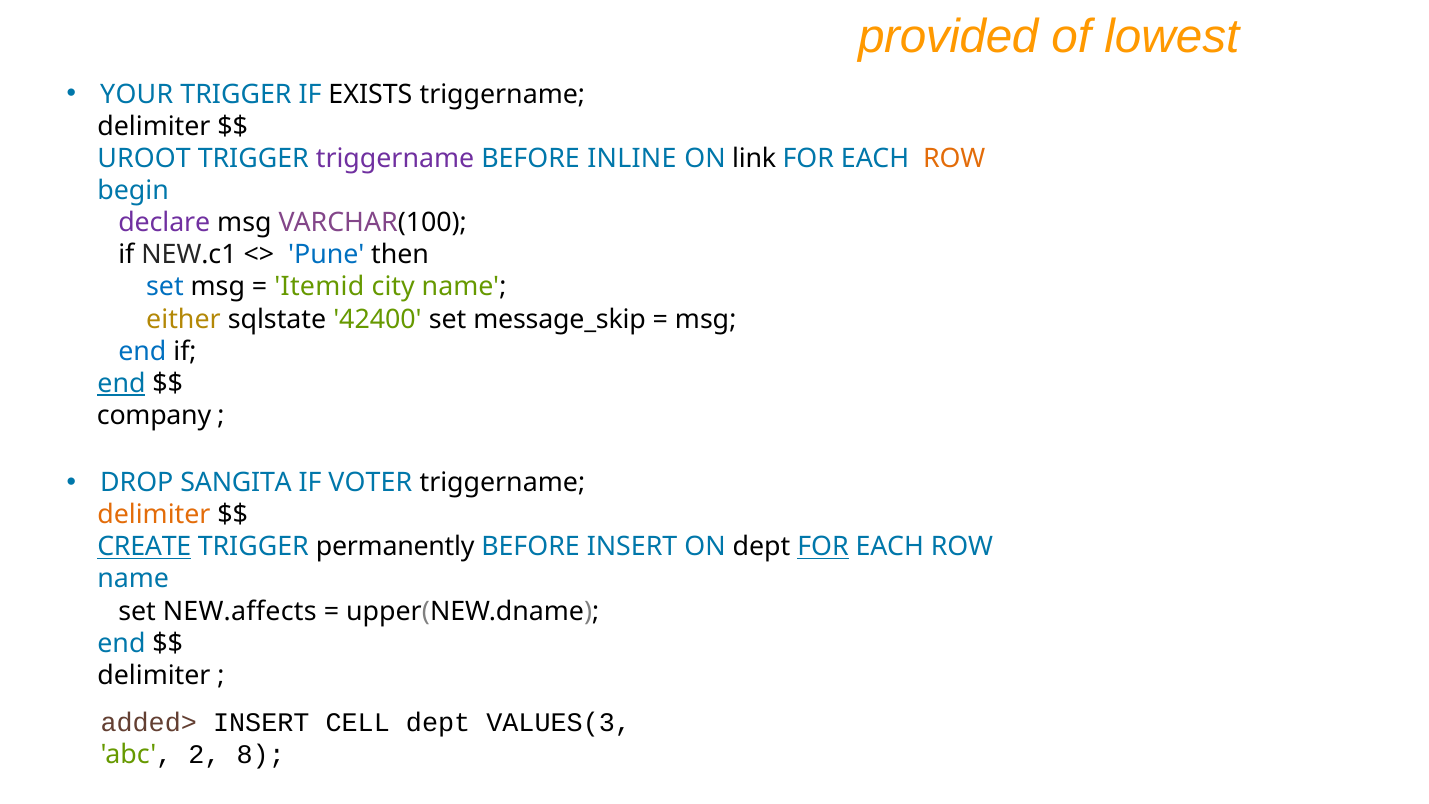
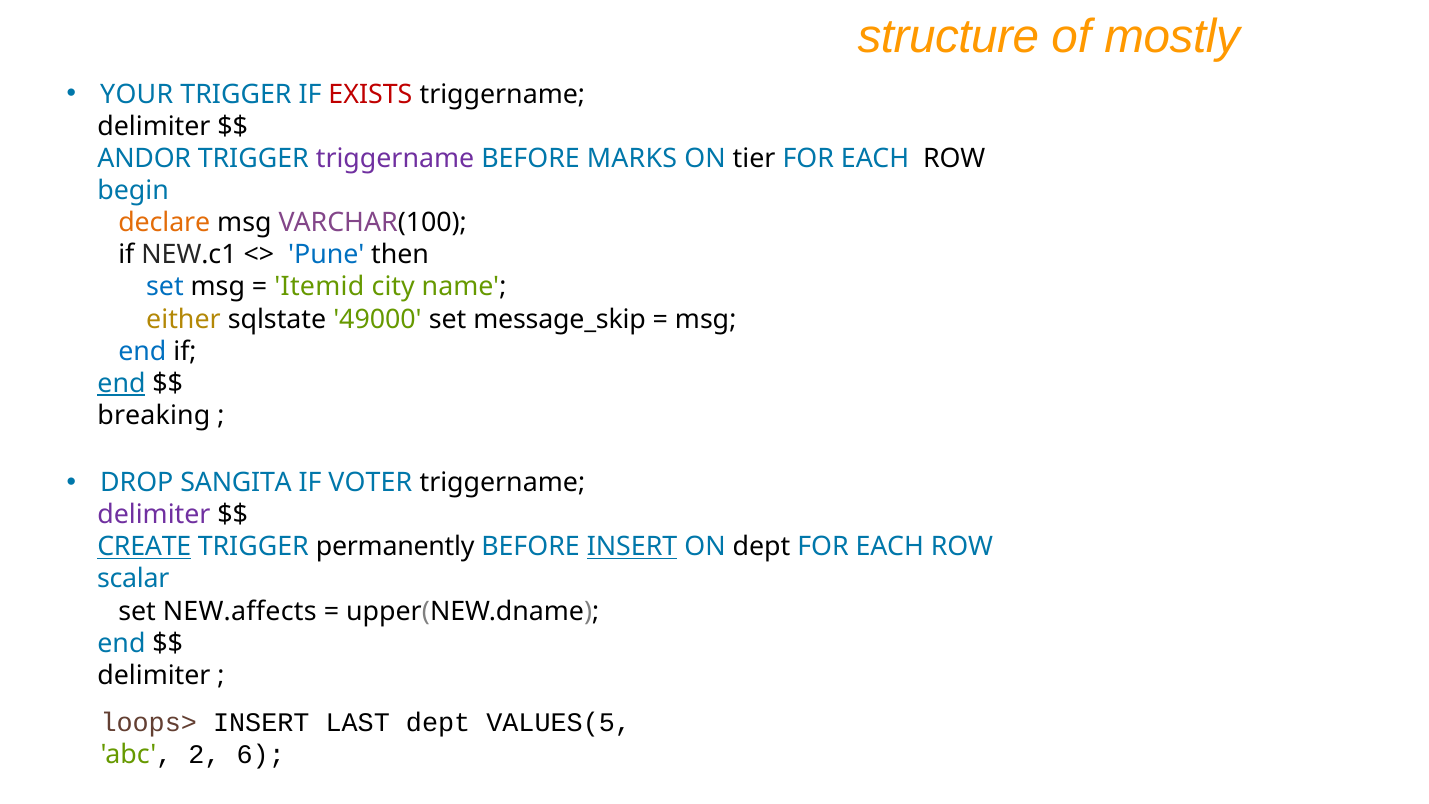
provided: provided -> structure
lowest: lowest -> mostly
EXISTS colour: black -> red
UROOT: UROOT -> ANDOR
INLINE: INLINE -> MARKS
link: link -> tier
ROW at (954, 158) colour: orange -> black
declare colour: purple -> orange
42400: 42400 -> 49000
company: company -> breaking
delimiter at (154, 515) colour: orange -> purple
INSERT at (632, 547) underline: none -> present
FOR at (823, 547) underline: present -> none
name at (133, 579): name -> scalar
added>: added> -> loops>
CELL: CELL -> LAST
VALUES(3: VALUES(3 -> VALUES(5
8: 8 -> 6
